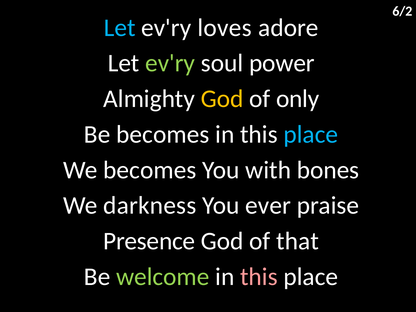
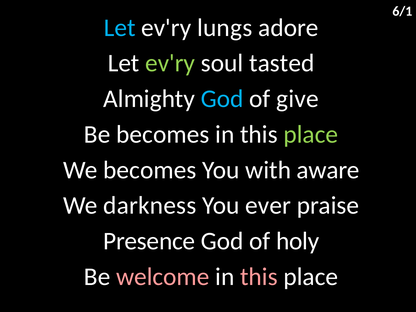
6/2: 6/2 -> 6/1
loves: loves -> lungs
power: power -> tasted
God at (222, 99) colour: yellow -> light blue
only: only -> give
place at (311, 134) colour: light blue -> light green
bones: bones -> aware
that: that -> holy
welcome colour: light green -> pink
